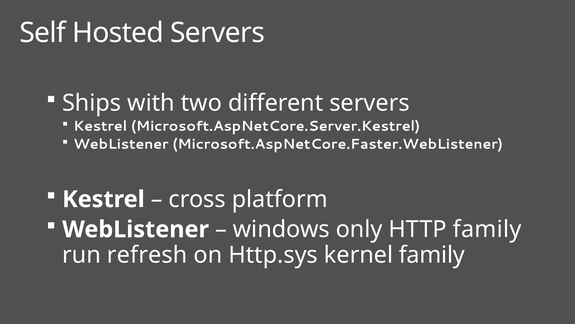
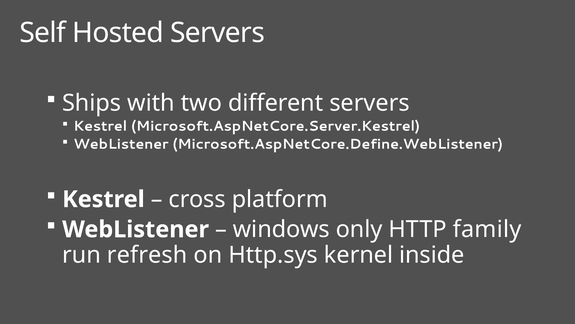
Microsoft.AspNetCore.Faster.WebListener: Microsoft.AspNetCore.Faster.WebListener -> Microsoft.AspNetCore.Define.WebListener
kernel family: family -> inside
